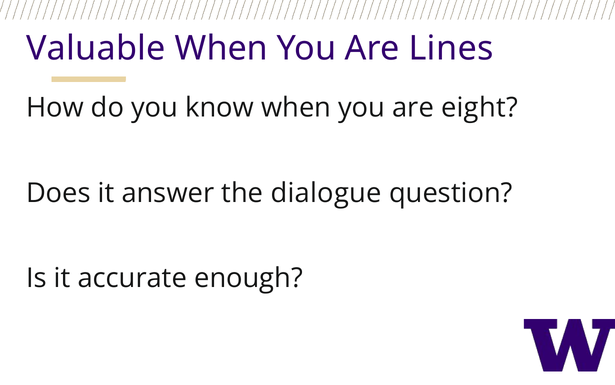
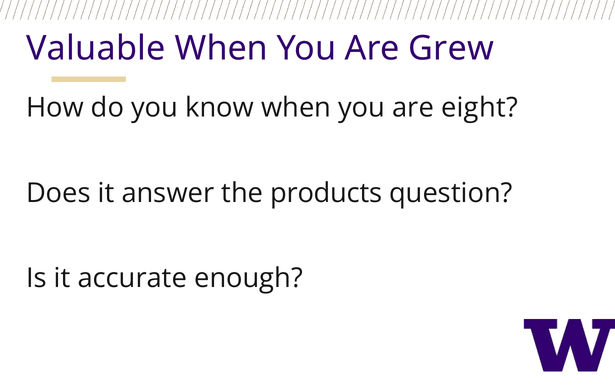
Lines: Lines -> Grew
dialogue: dialogue -> products
